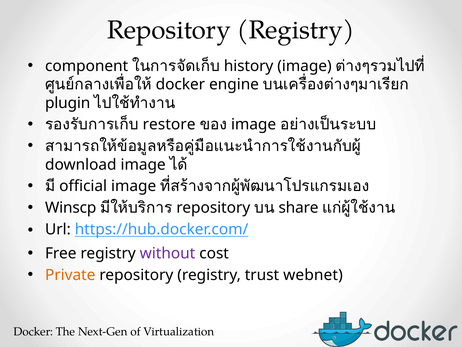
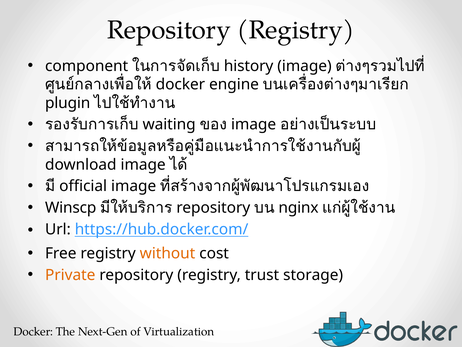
restore: restore -> waiting
share: share -> nginx
without colour: purple -> orange
webnet: webnet -> storage
